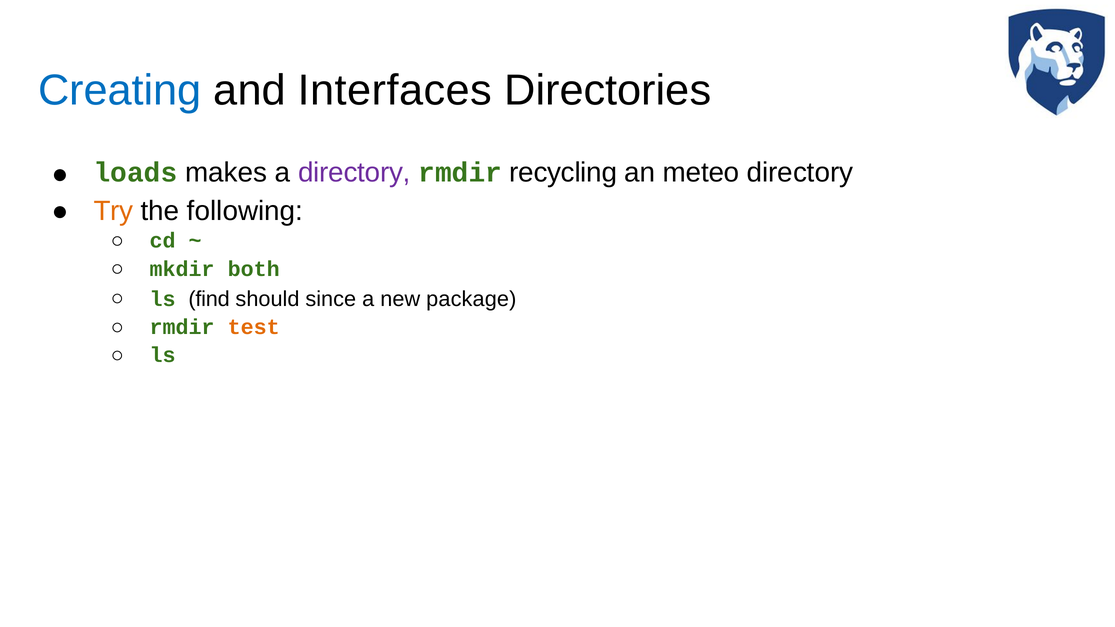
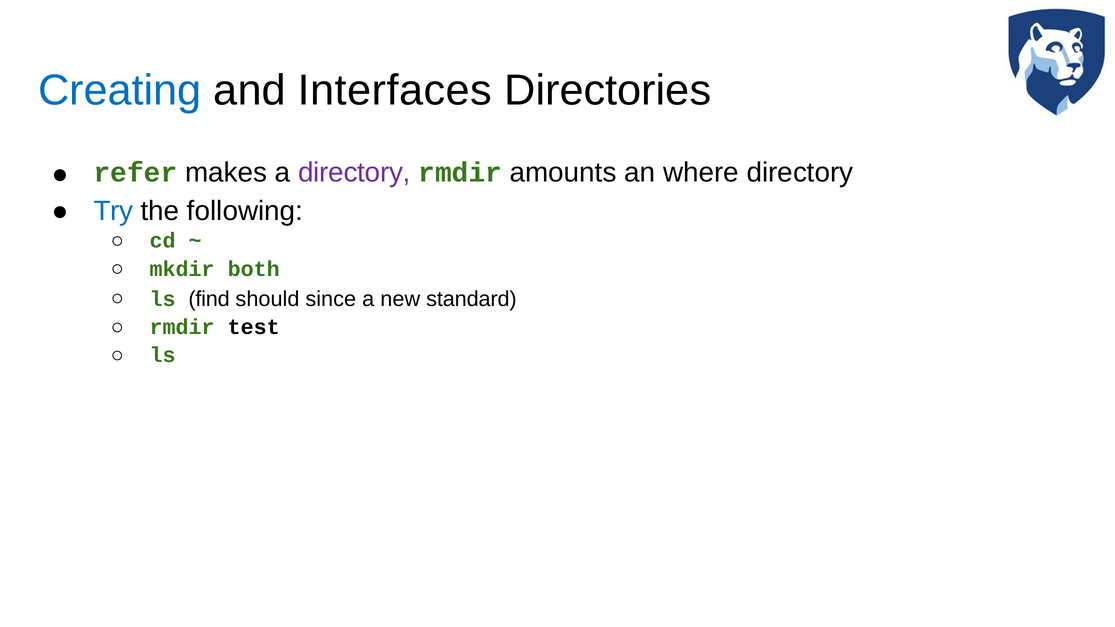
loads: loads -> refer
recycling: recycling -> amounts
meteo: meteo -> where
Try colour: orange -> blue
package: package -> standard
test colour: orange -> black
